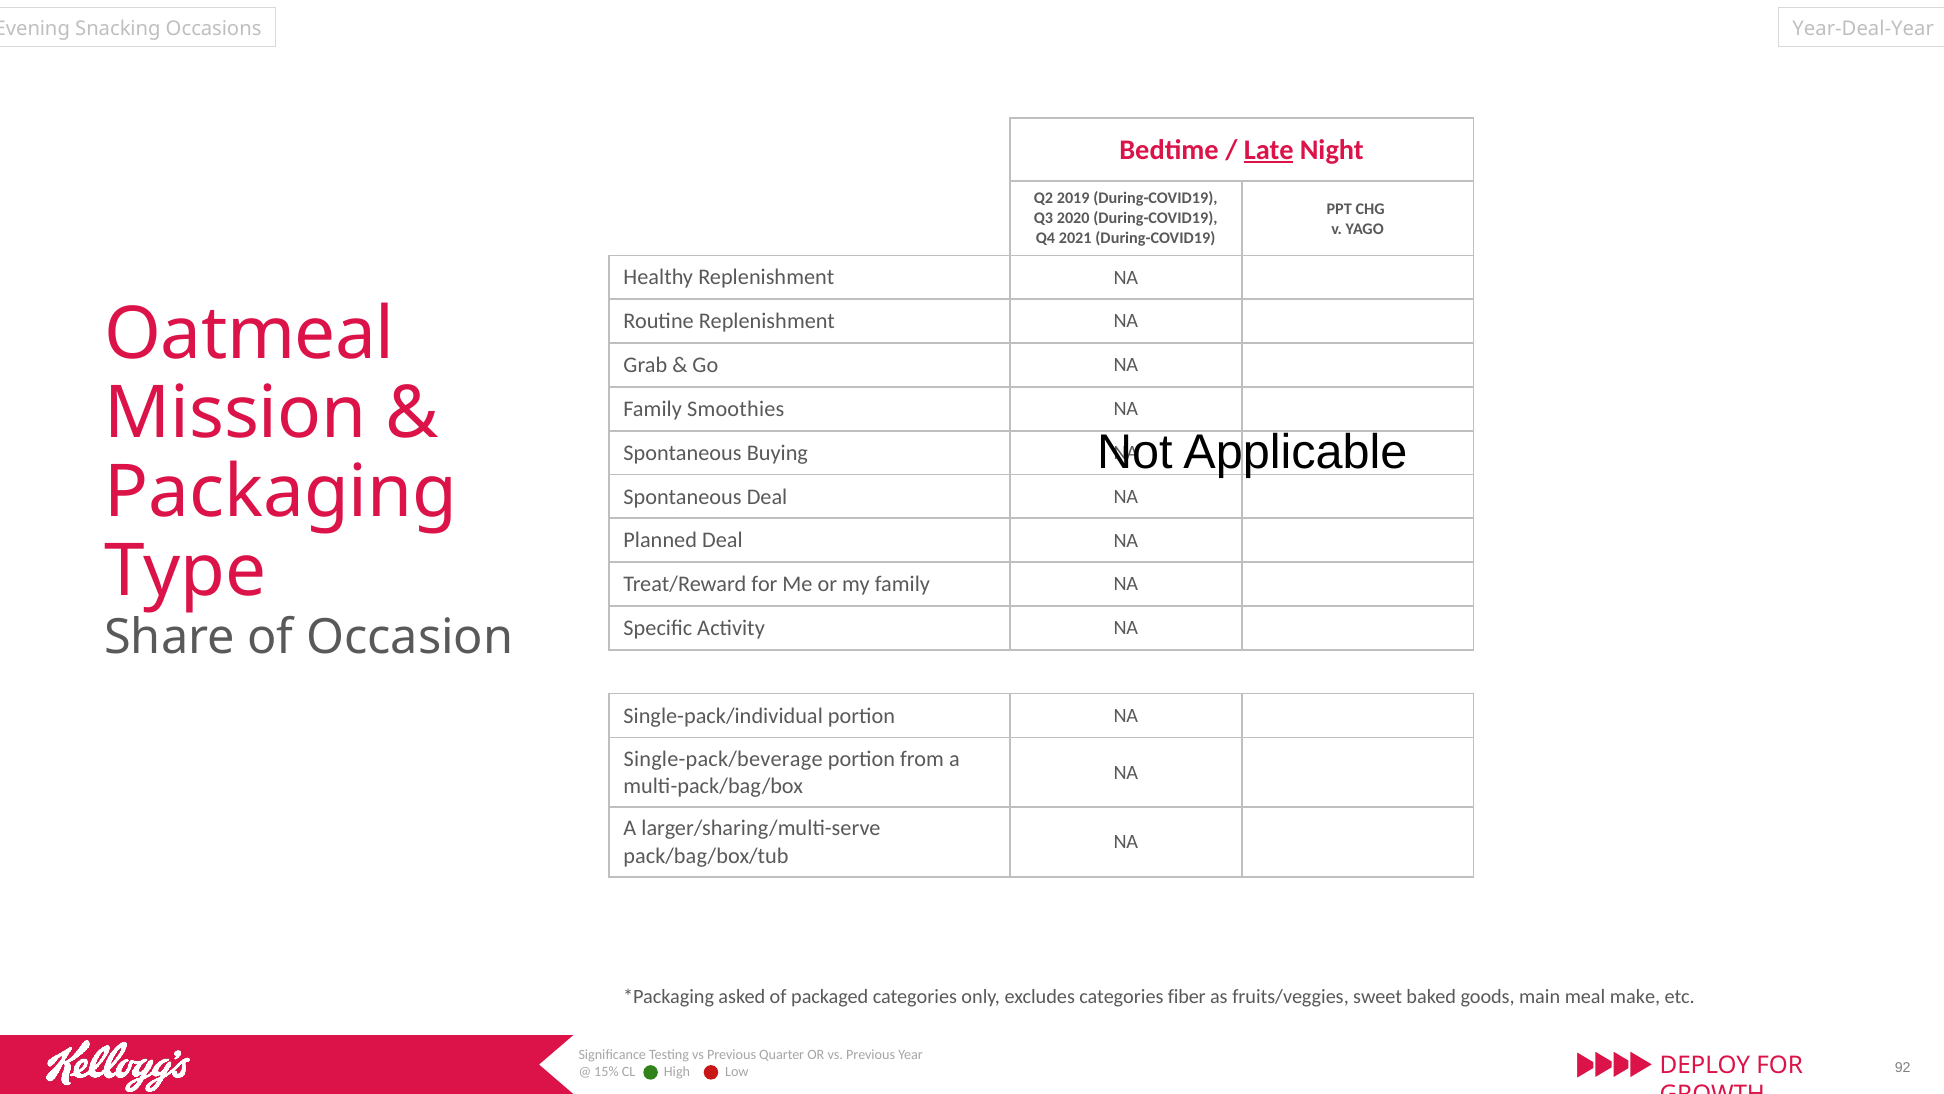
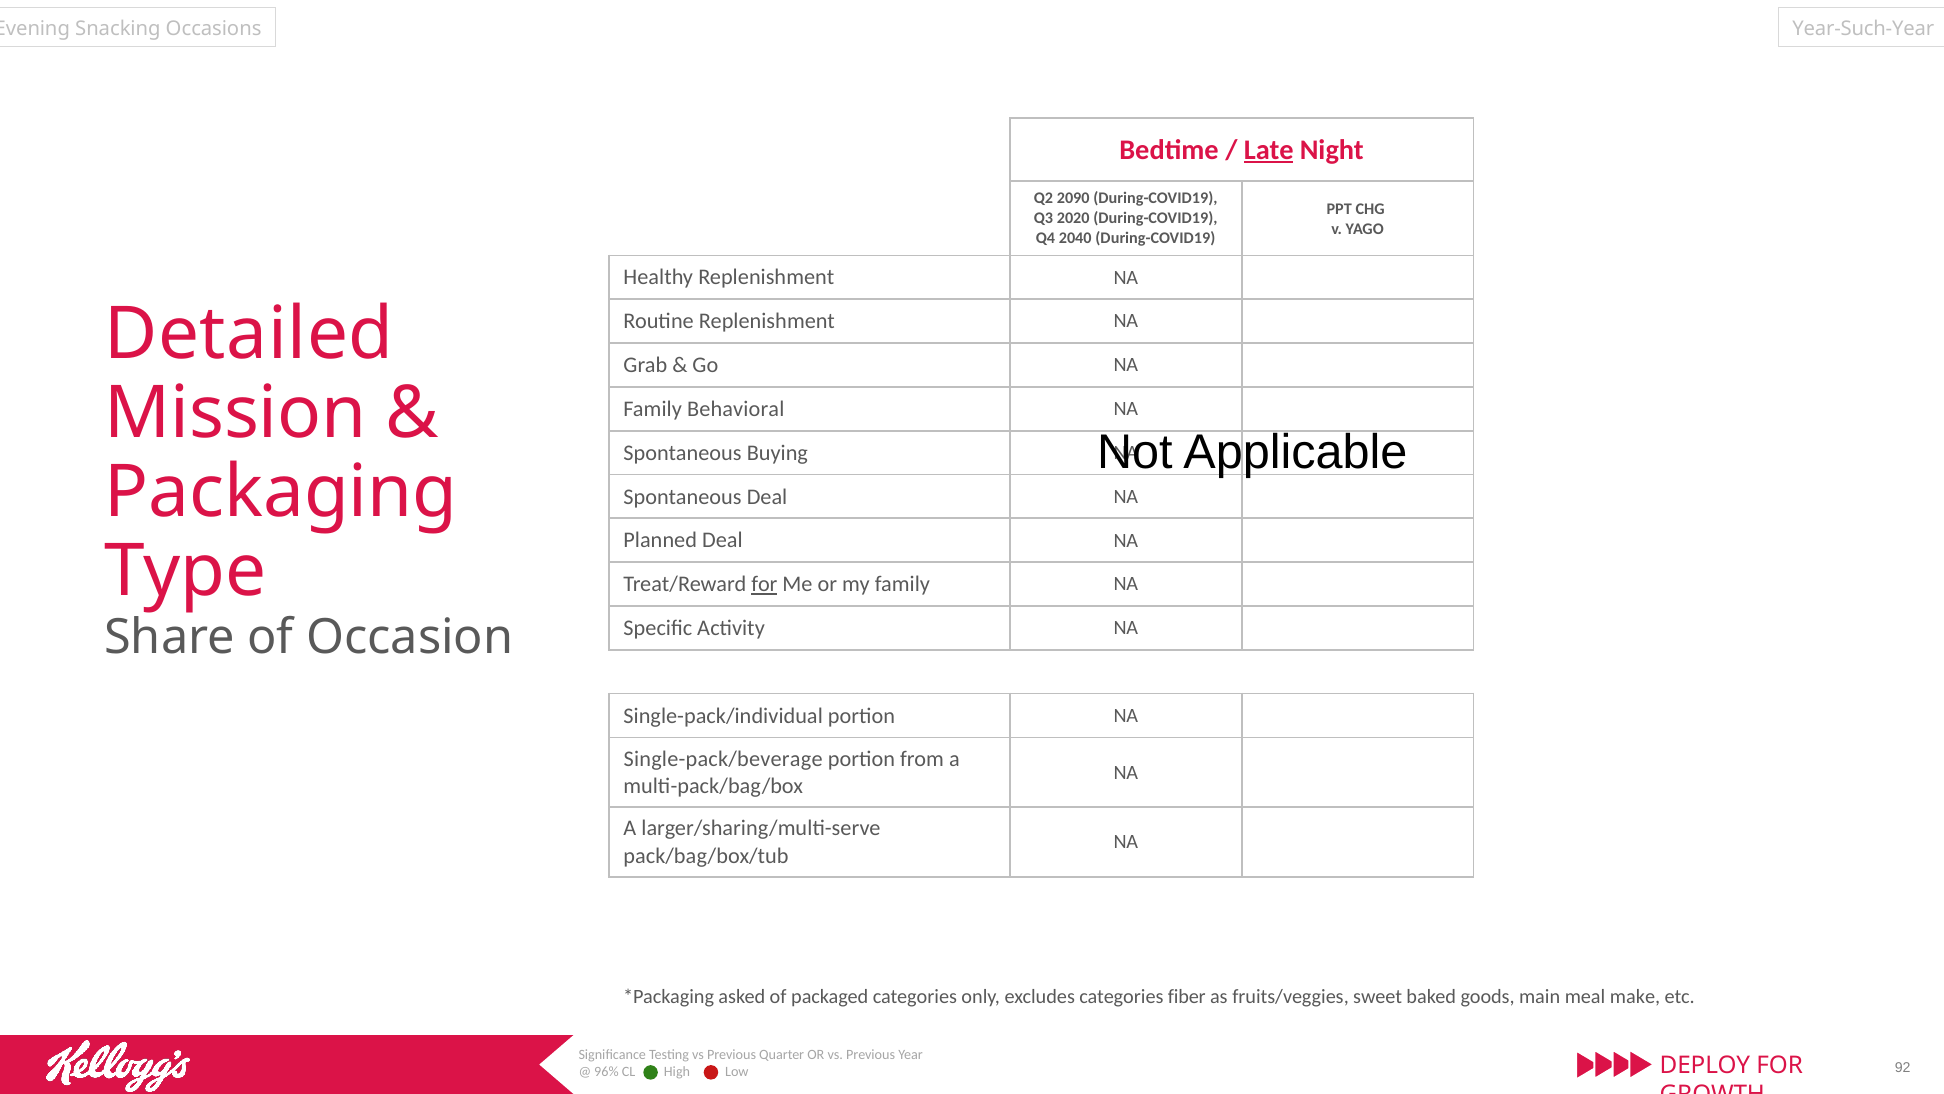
Year-Deal-Year: Year-Deal-Year -> Year-Such-Year
2019: 2019 -> 2090
2021: 2021 -> 2040
Oatmeal: Oatmeal -> Detailed
Smoothies: Smoothies -> Behavioral
for at (764, 584) underline: none -> present
15%: 15% -> 96%
